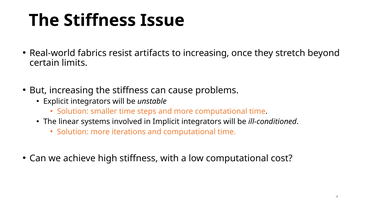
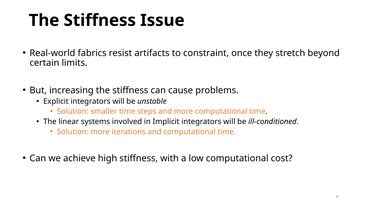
to increasing: increasing -> constraint
